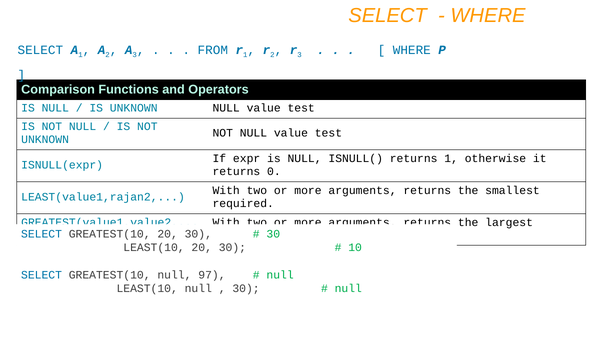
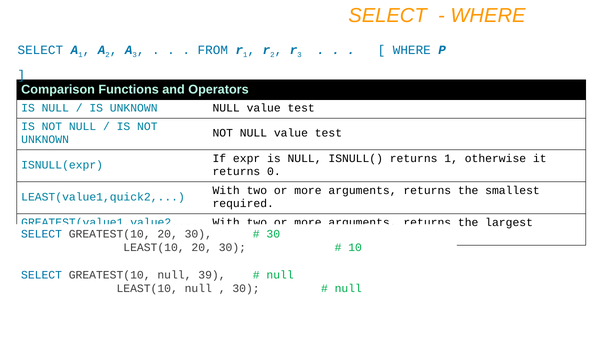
LEAST(value1,rajan2: LEAST(value1,rajan2 -> LEAST(value1,quick2
97: 97 -> 39
